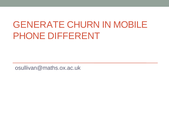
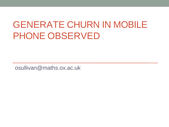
DIFFERENT: DIFFERENT -> OBSERVED
